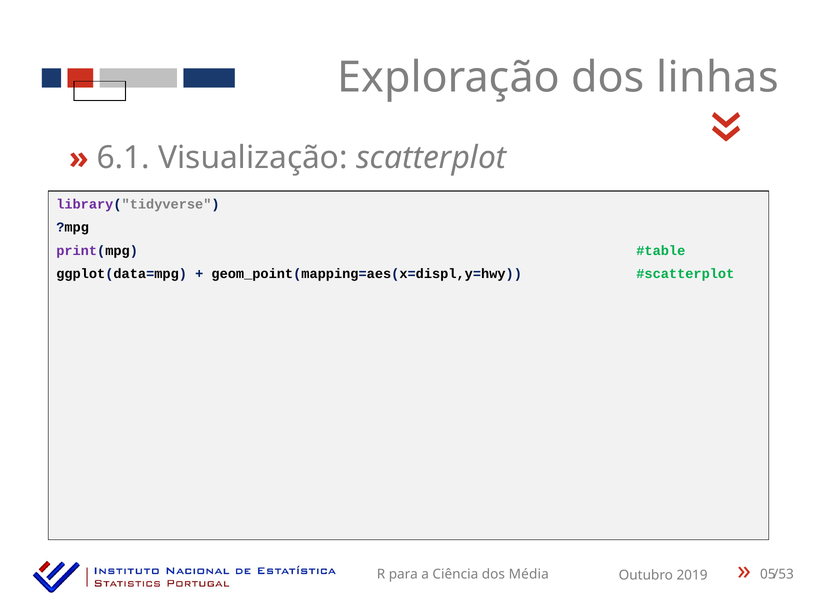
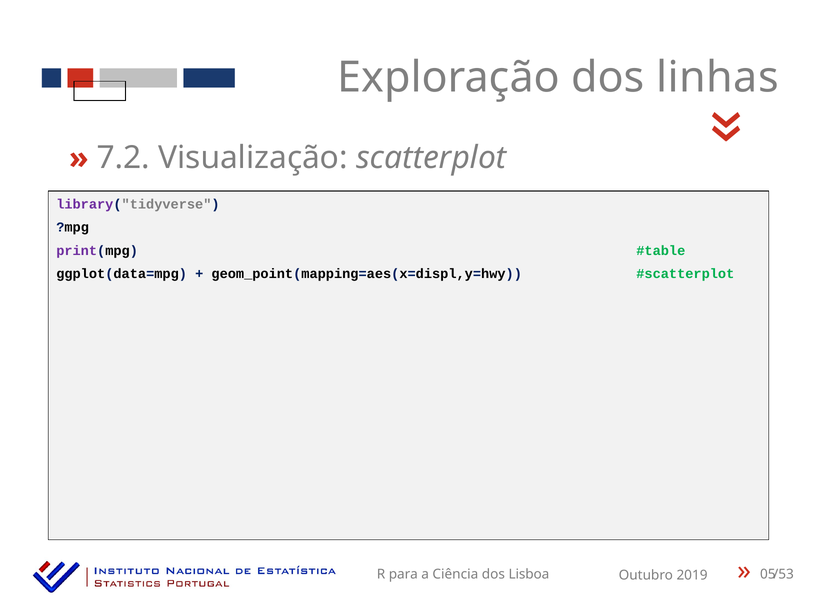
6.1: 6.1 -> 7.2
Média: Média -> Lisboa
